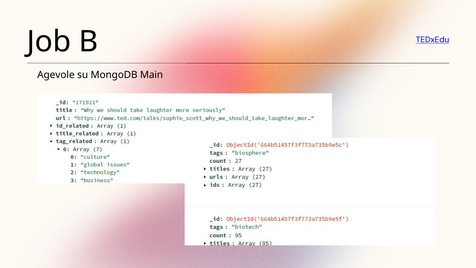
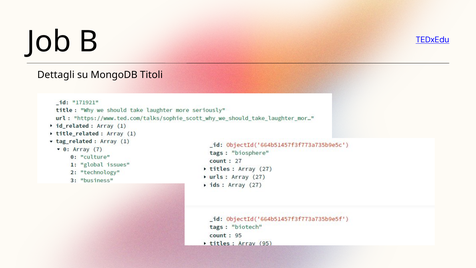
Agevole: Agevole -> Dettagli
Main: Main -> Titoli
